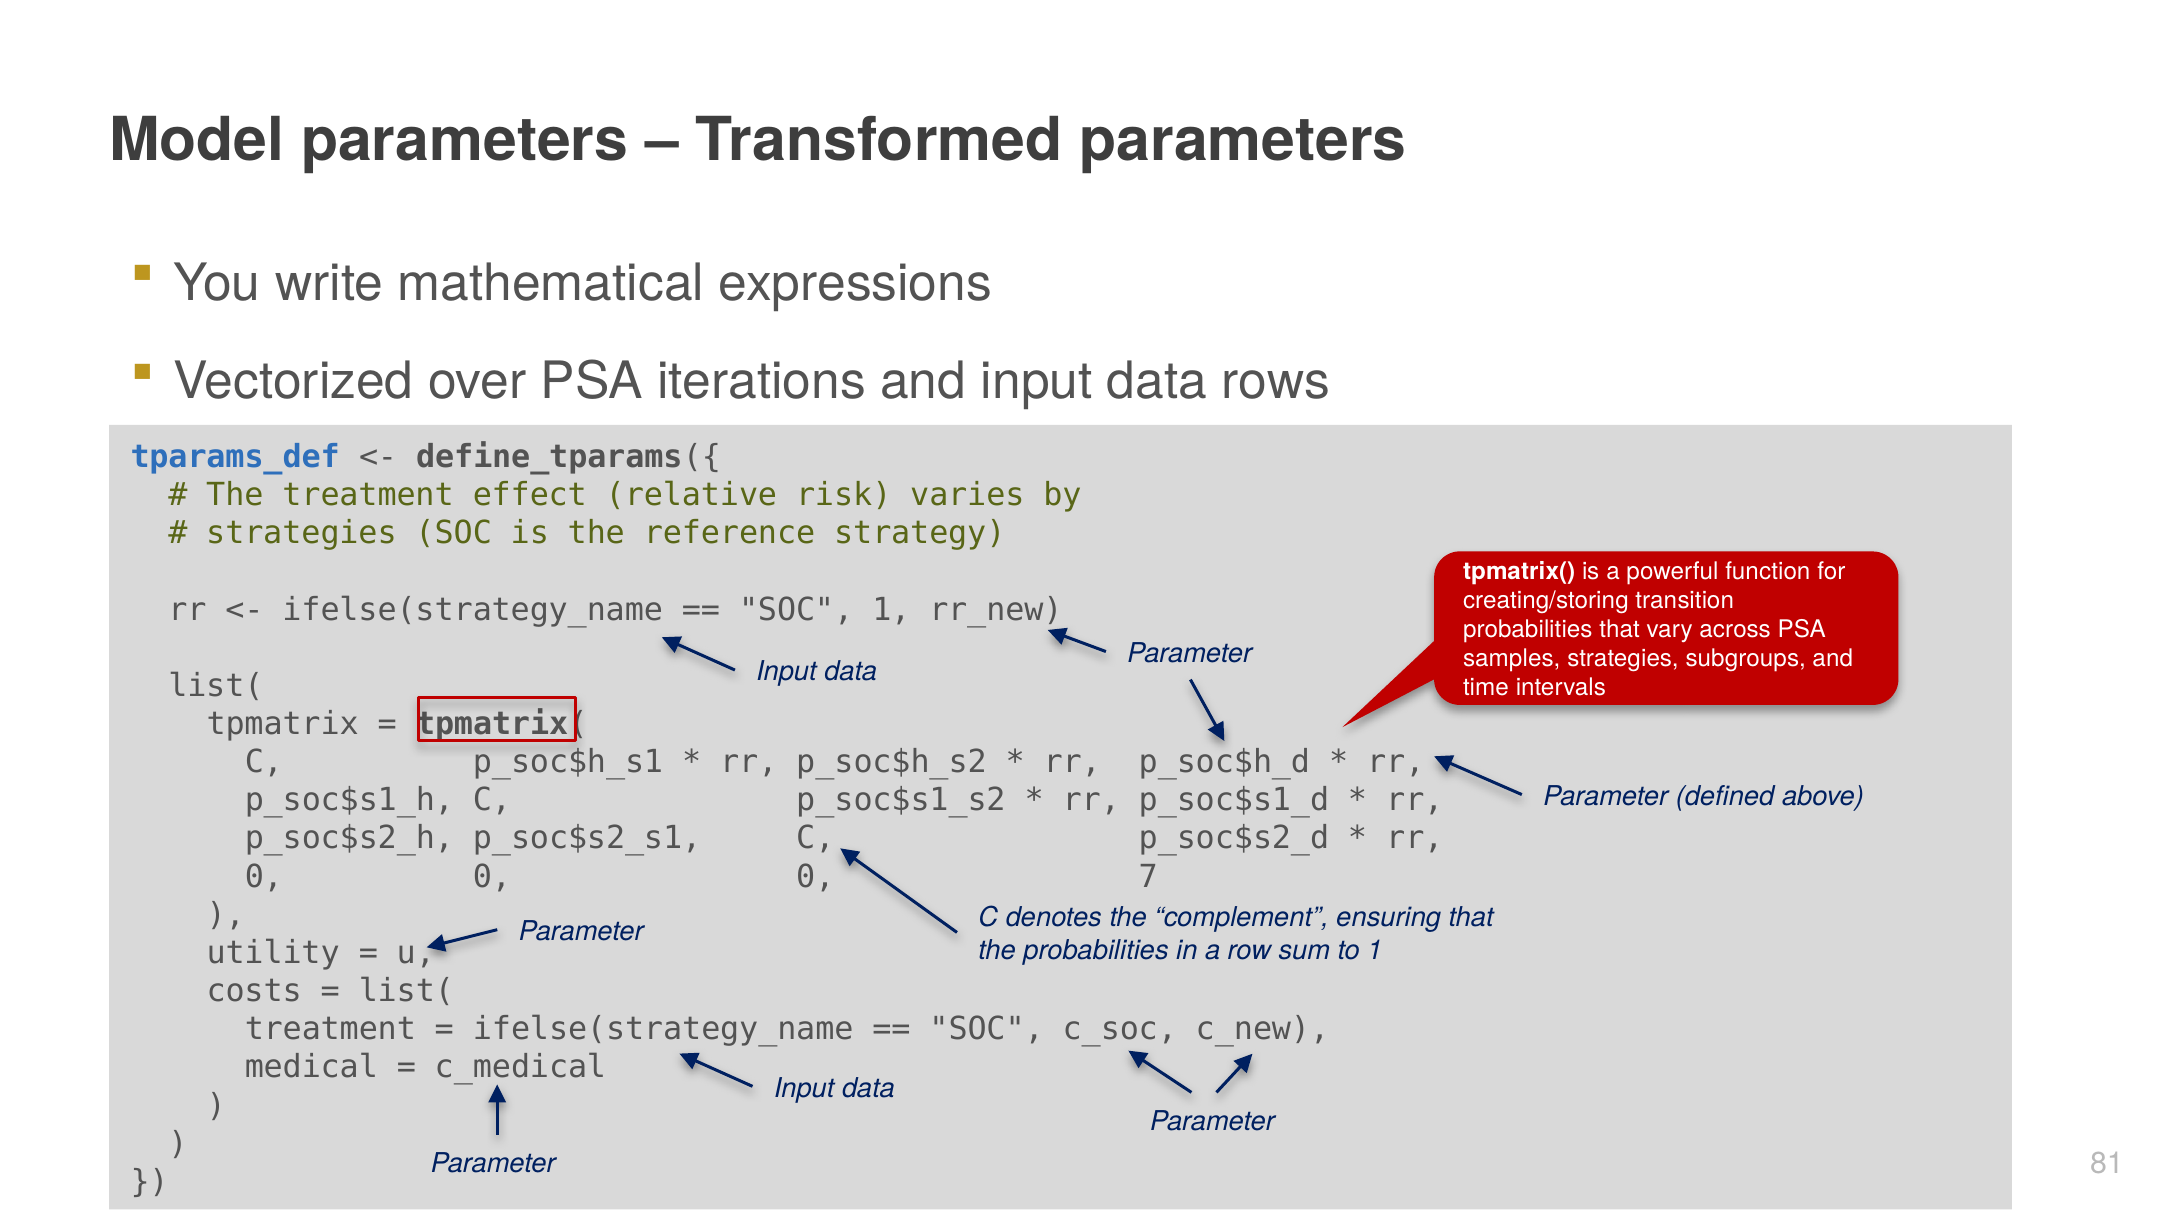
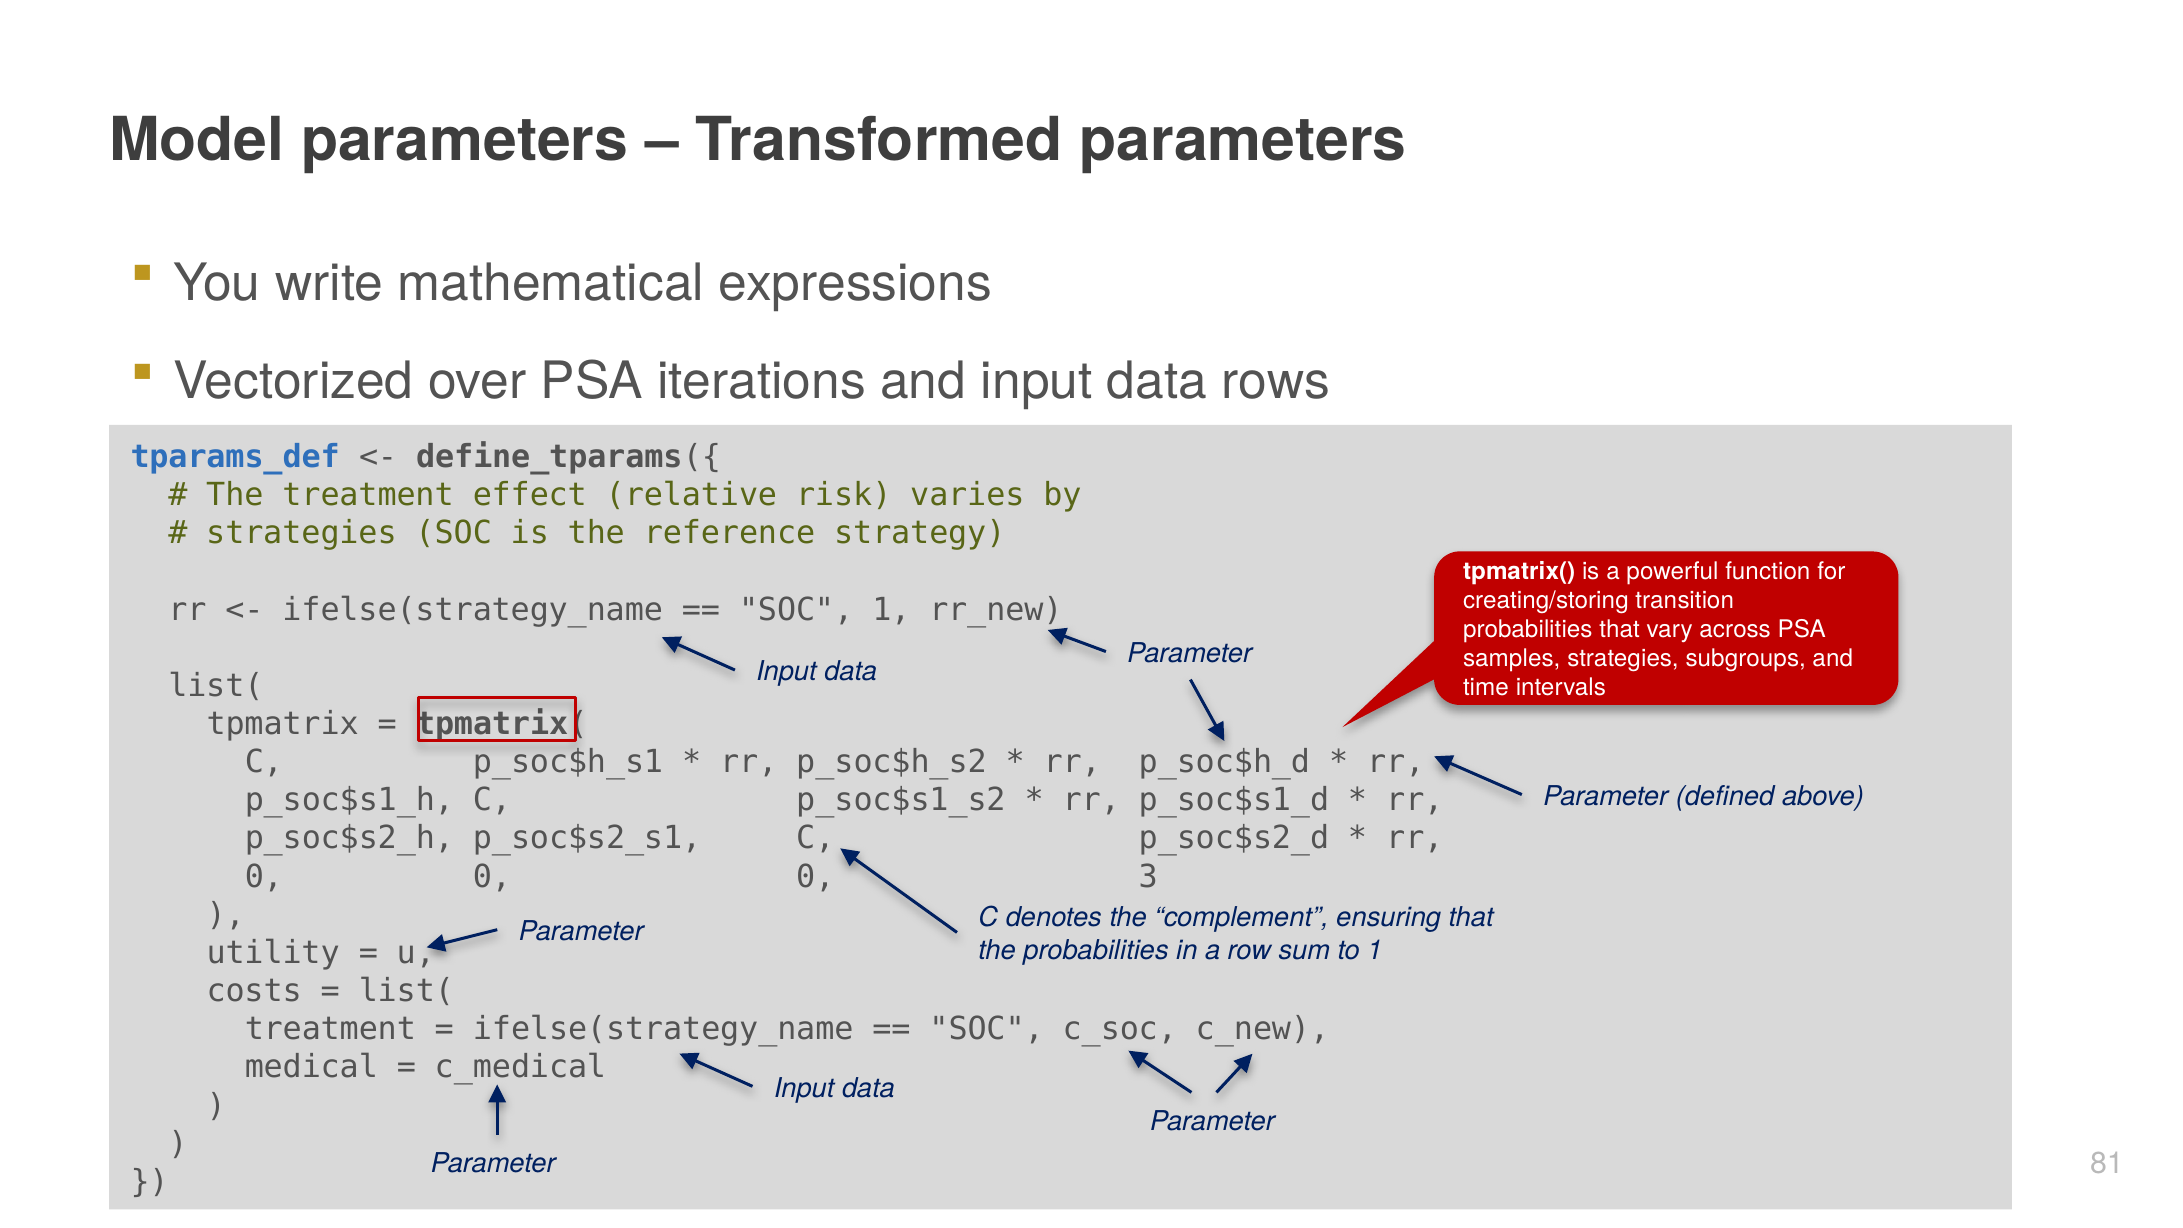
7: 7 -> 3
